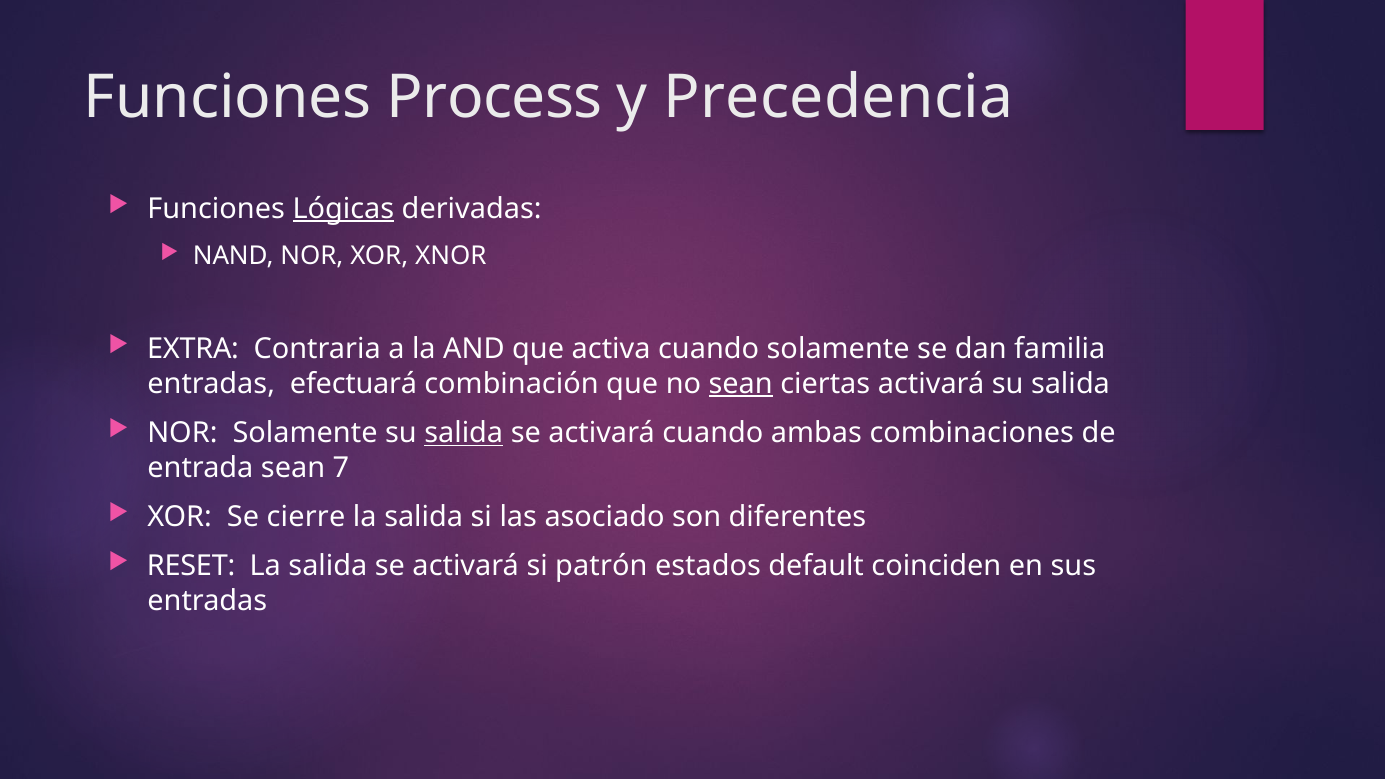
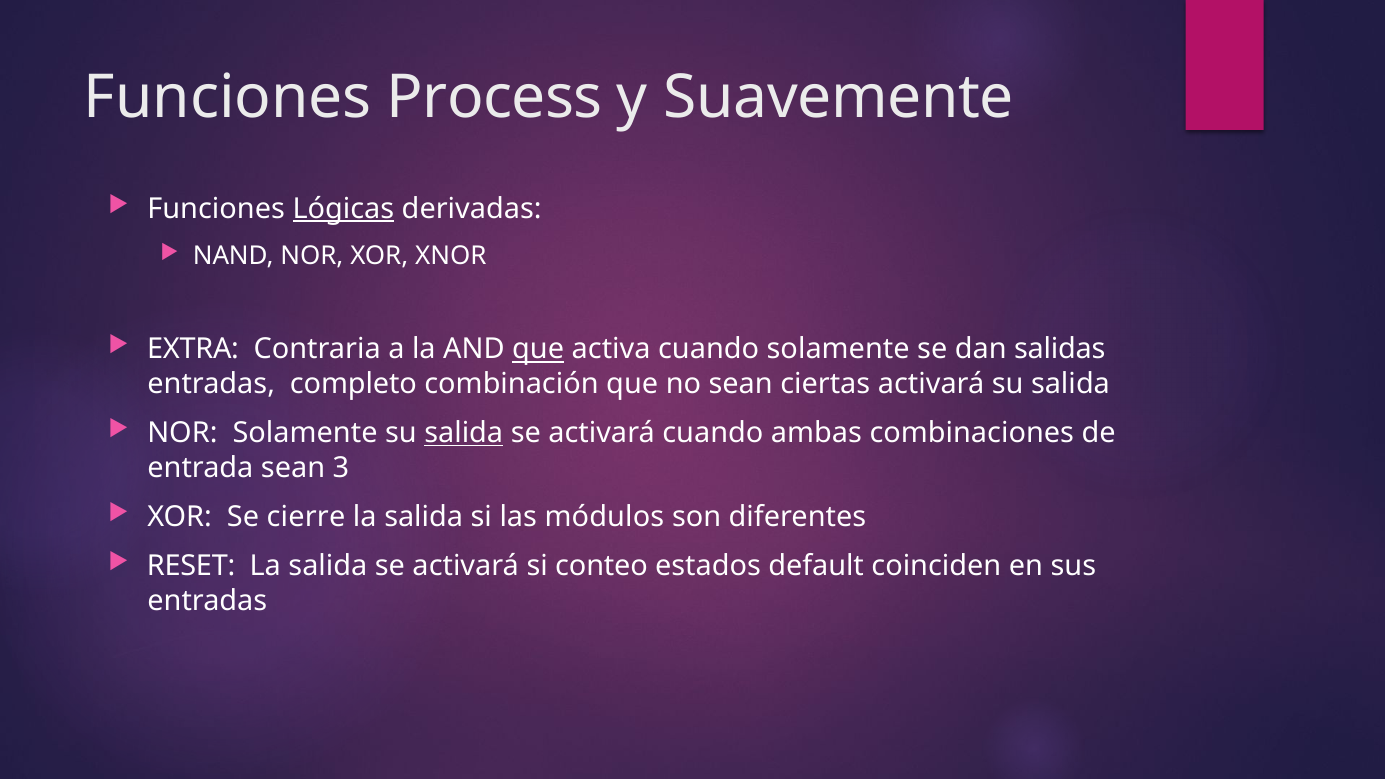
Precedencia: Precedencia -> Suavemente
que at (538, 349) underline: none -> present
familia: familia -> salidas
efectuará: efectuará -> completo
sean at (741, 384) underline: present -> none
7: 7 -> 3
asociado: asociado -> módulos
patrón: patrón -> conteo
